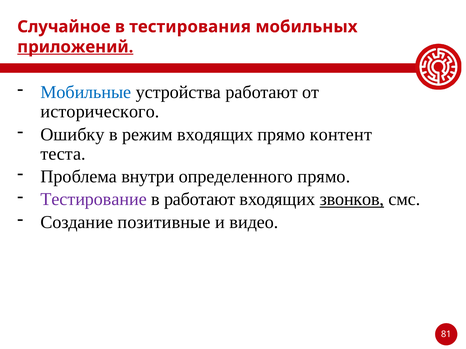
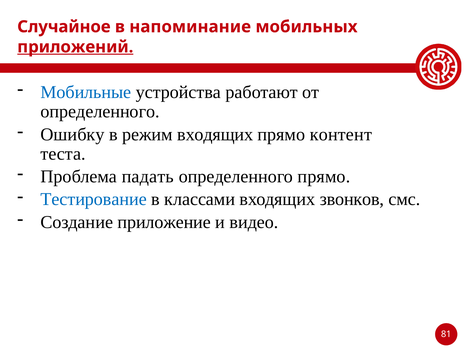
тестирования: тестирования -> напоминание
исторического at (100, 112): исторического -> определенного
внутри: внутри -> падать
Тестирование colour: purple -> blue
в работают: работают -> классами
звонков underline: present -> none
позитивные: позитивные -> приложение
